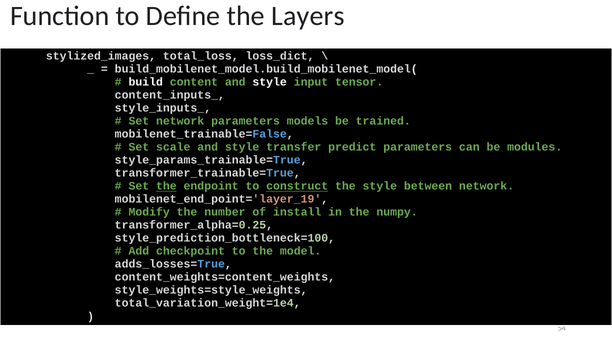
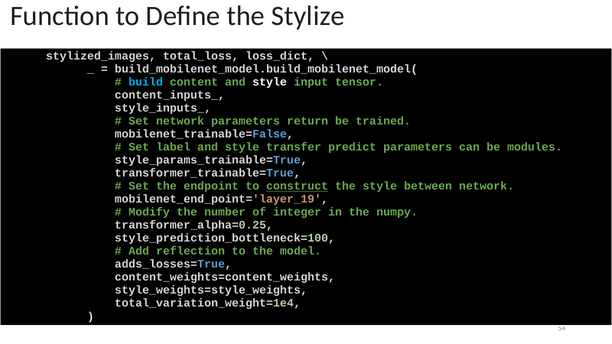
Layers: Layers -> Stylize
build colour: white -> light blue
models: models -> return
scale: scale -> label
the at (166, 186) underline: present -> none
install: install -> integer
checkpoint: checkpoint -> reflection
